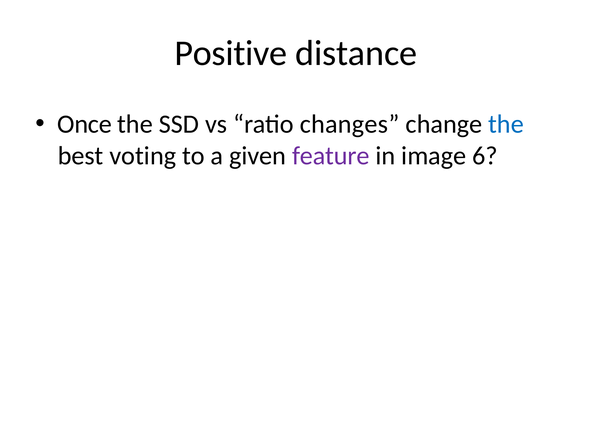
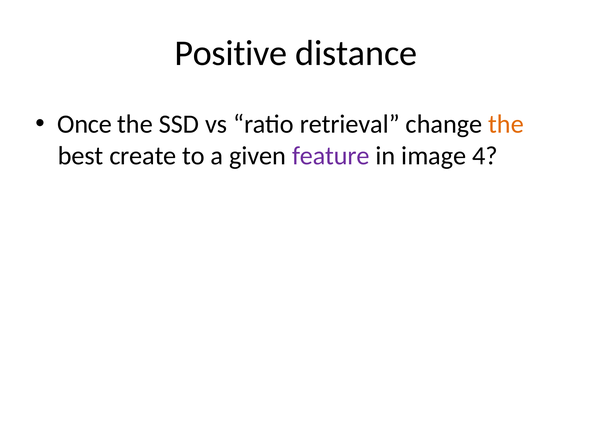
changes: changes -> retrieval
the at (506, 124) colour: blue -> orange
voting: voting -> create
6: 6 -> 4
